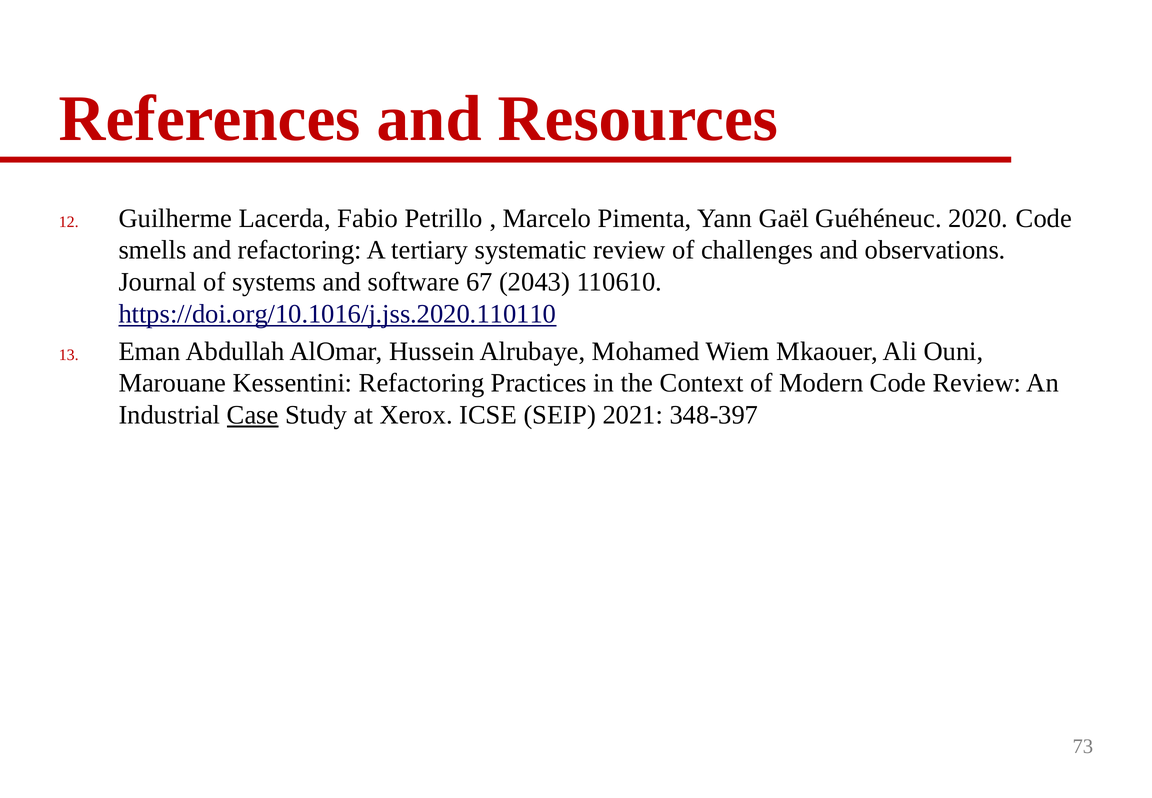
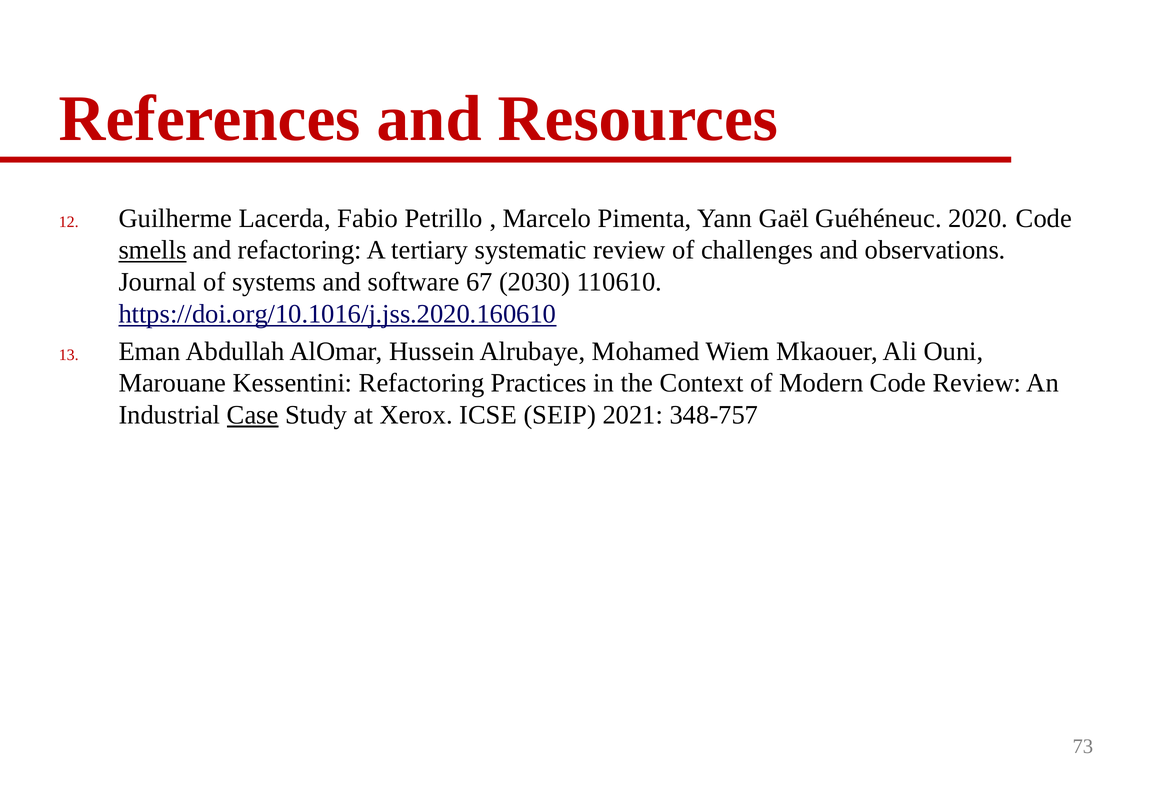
smells underline: none -> present
2043: 2043 -> 2030
https://doi.org/10.1016/j.jss.2020.110110: https://doi.org/10.1016/j.jss.2020.110110 -> https://doi.org/10.1016/j.jss.2020.160610
348-397: 348-397 -> 348-757
